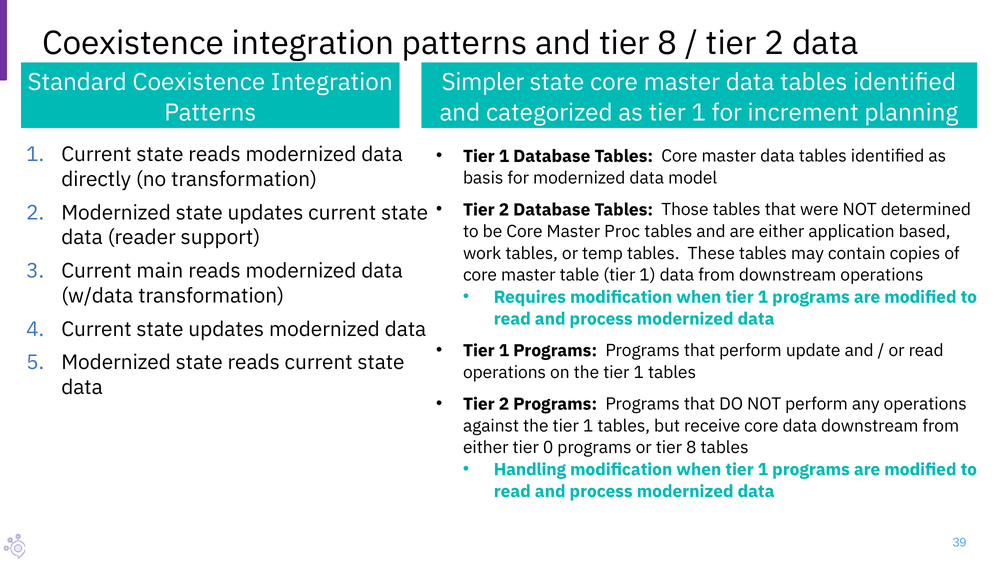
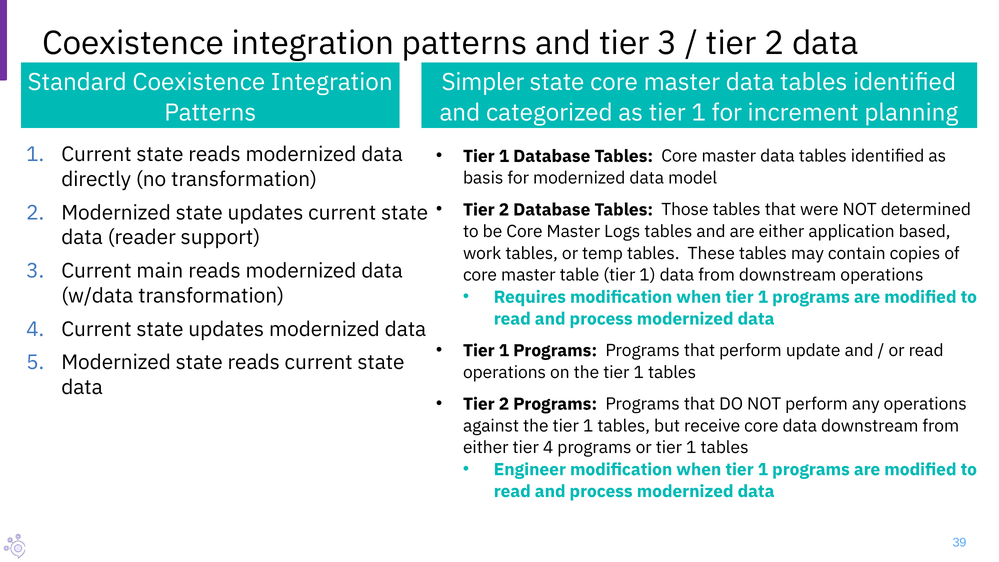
and tier 8: 8 -> 3
Proc: Proc -> Logs
tier 0: 0 -> 4
or tier 8: 8 -> 1
Handling: Handling -> Engineer
